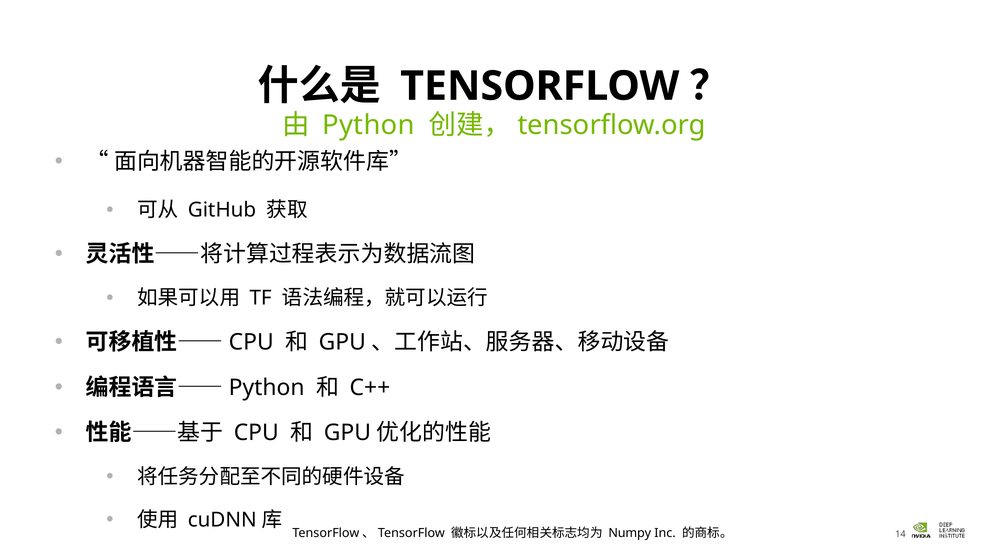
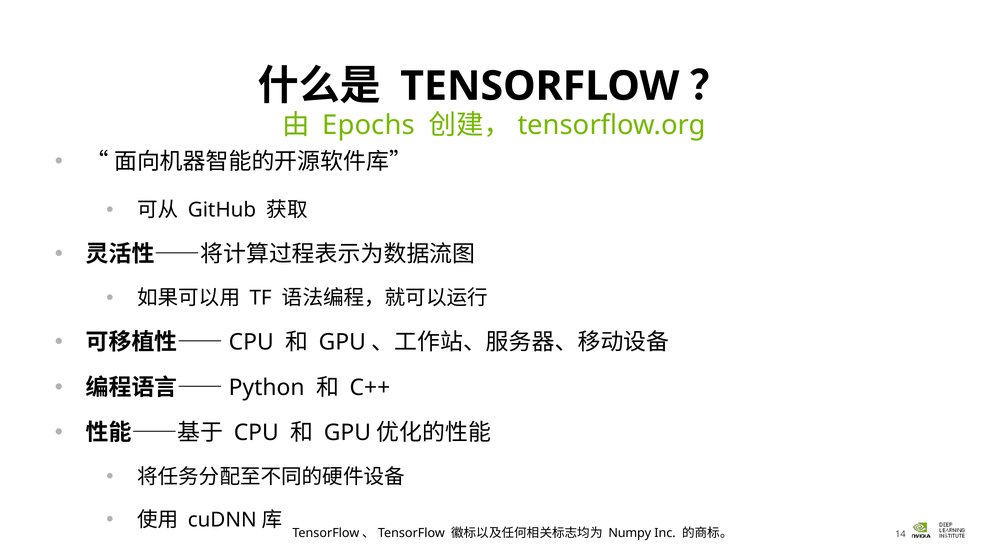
Python at (368, 125): Python -> Epochs
